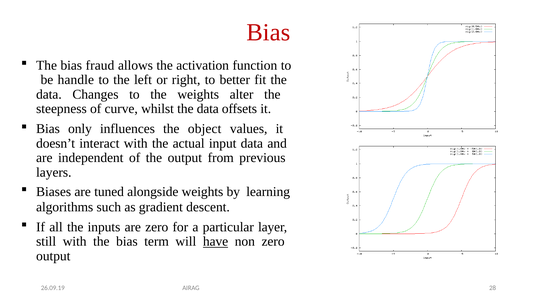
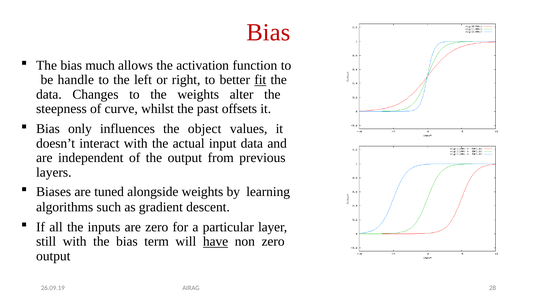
fraud: fraud -> much
fit underline: none -> present
whilst the data: data -> past
